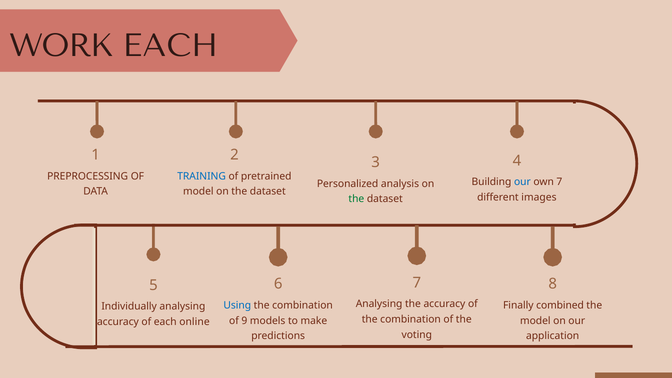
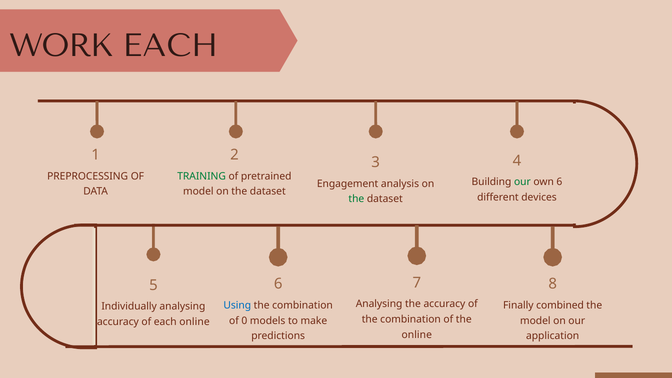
TRAINING colour: blue -> green
our at (522, 182) colour: blue -> green
own 7: 7 -> 6
Personalized: Personalized -> Engagement
images: images -> devices
9: 9 -> 0
voting at (417, 335): voting -> online
